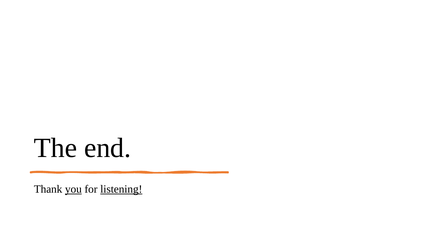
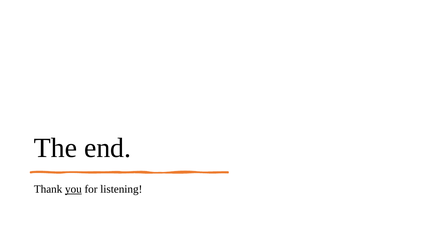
listening underline: present -> none
